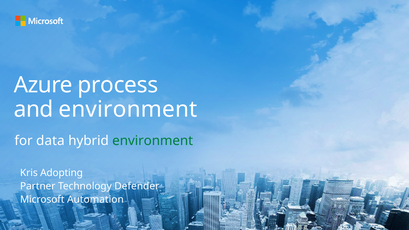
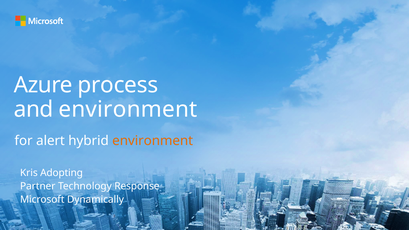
data: data -> alert
environment at (153, 141) colour: green -> orange
Defender: Defender -> Response
Automation: Automation -> Dynamically
